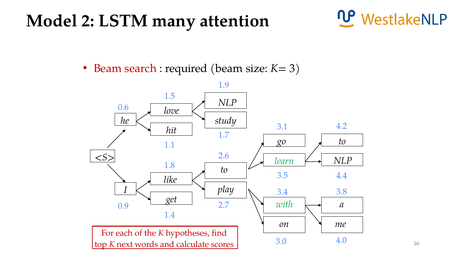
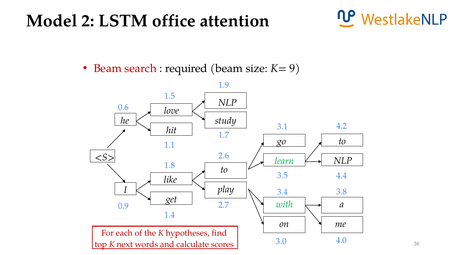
many: many -> office
3: 3 -> 9
